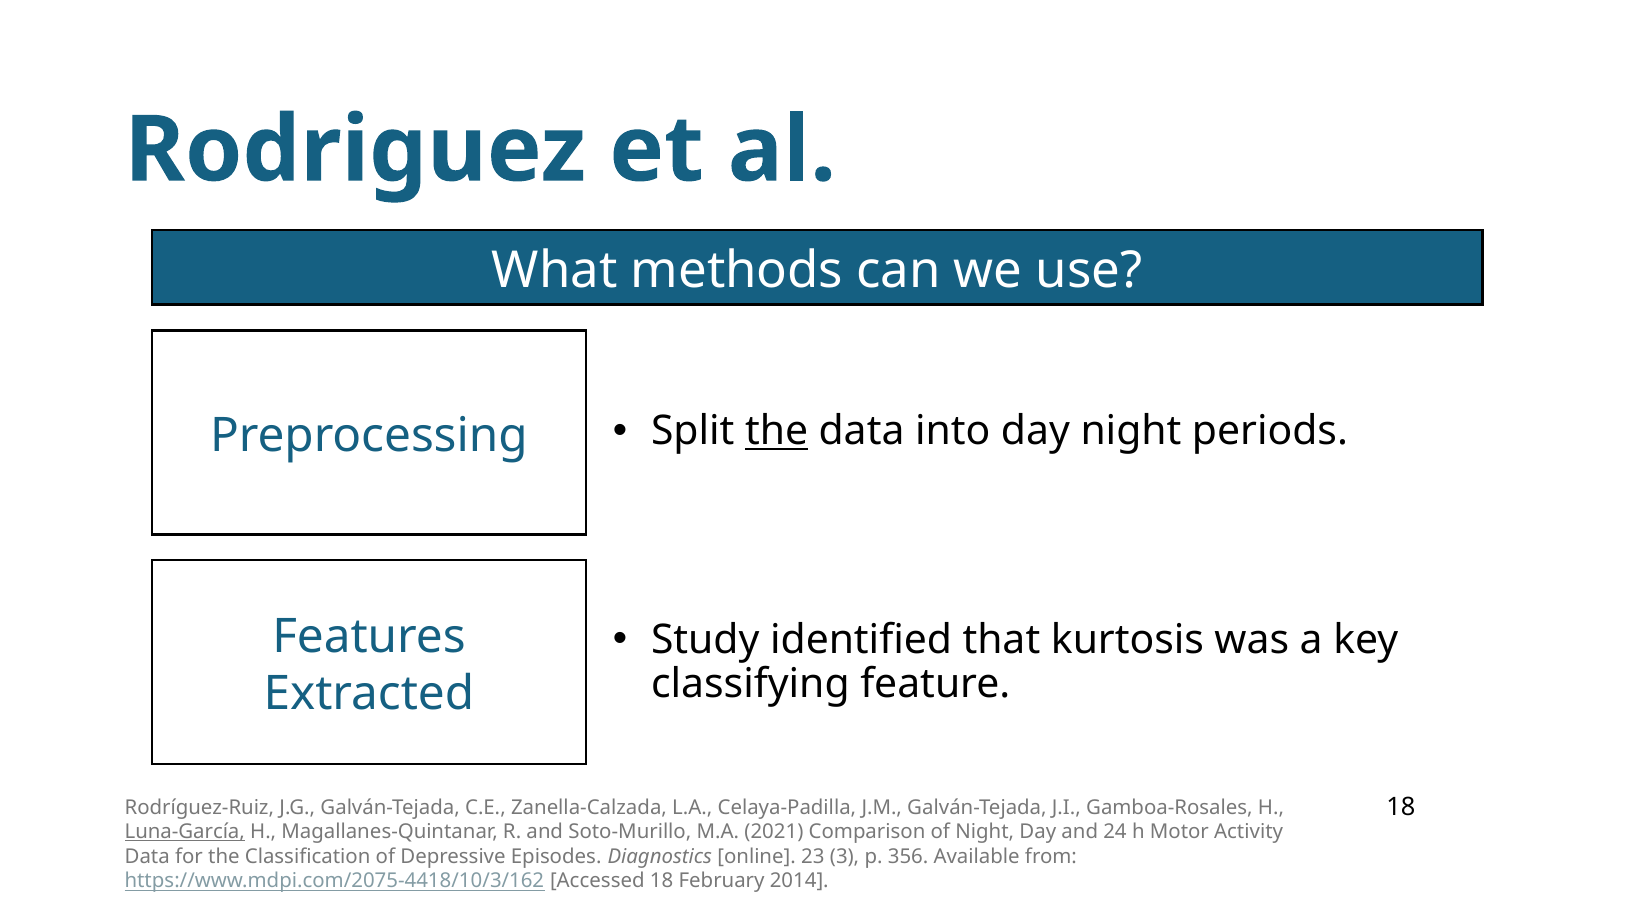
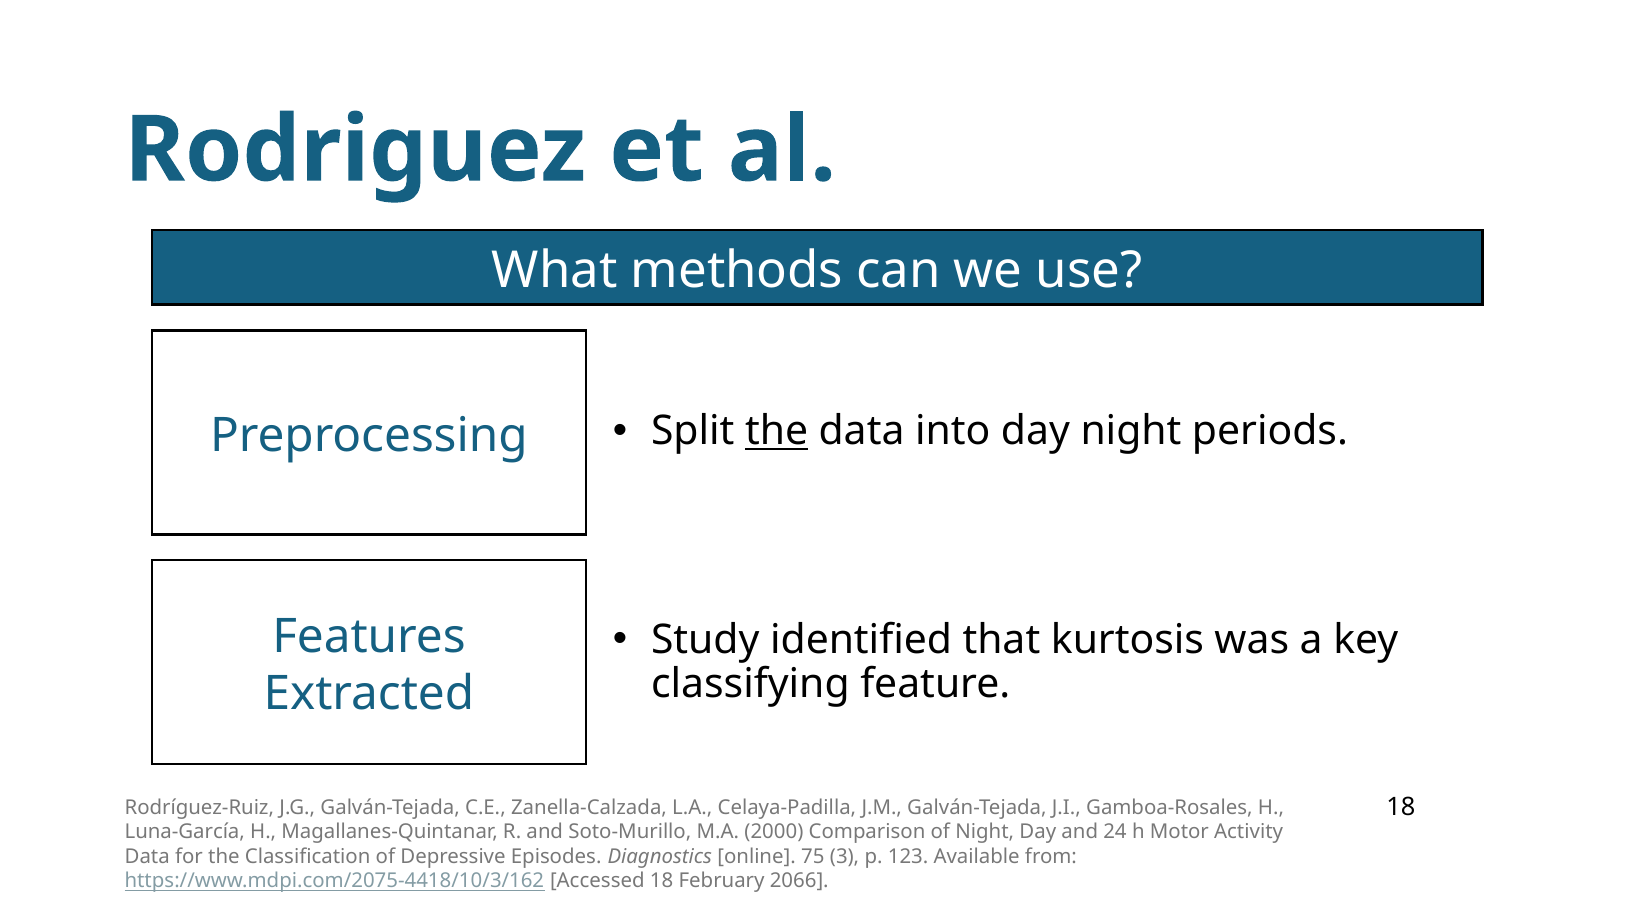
Luna-García underline: present -> none
2021: 2021 -> 2000
23: 23 -> 75
356: 356 -> 123
2014: 2014 -> 2066
